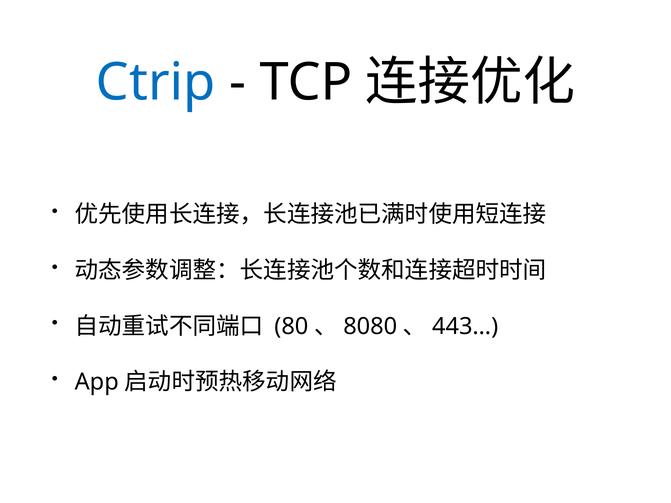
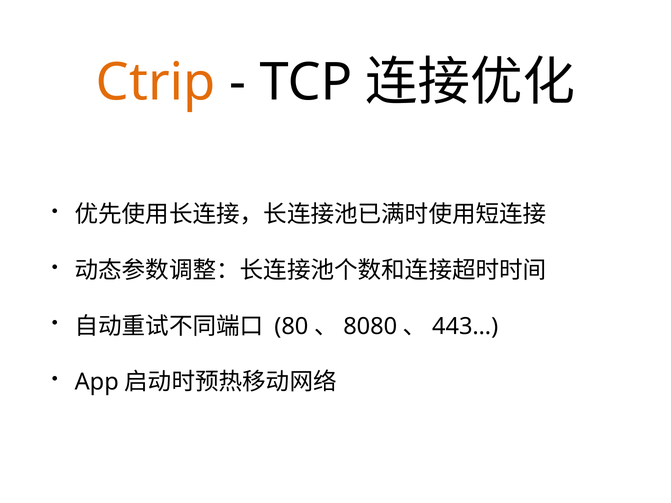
Ctrip colour: blue -> orange
